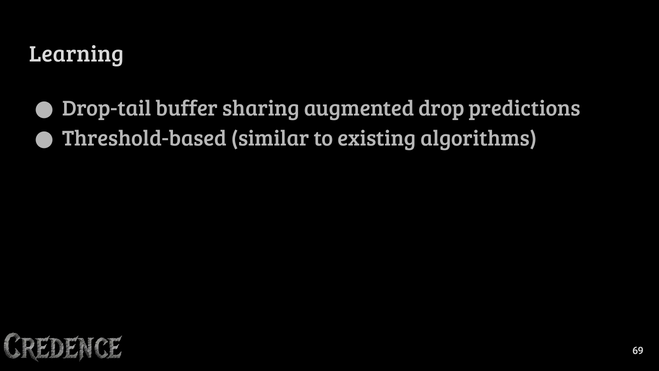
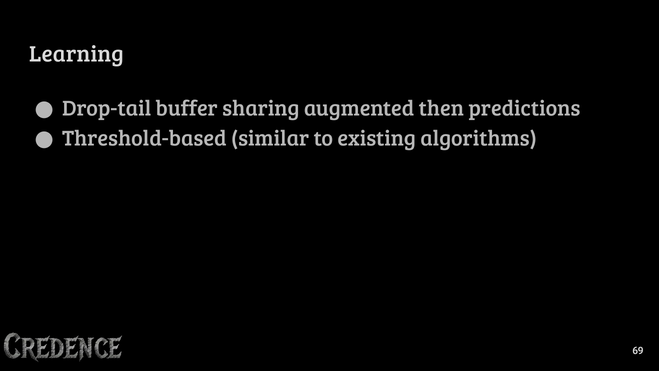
drop: drop -> then
